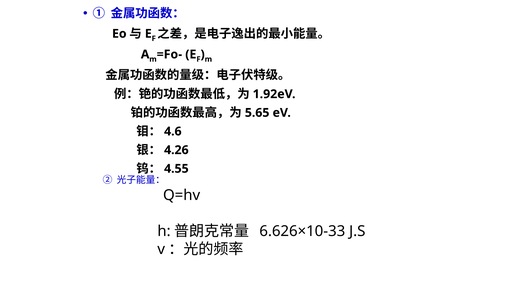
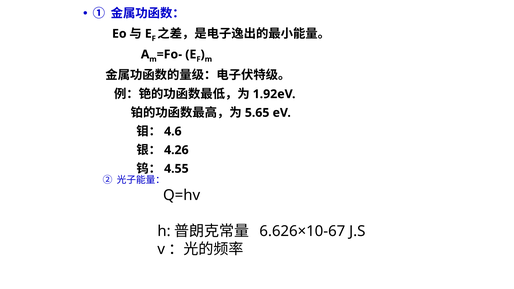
6.626×10-33: 6.626×10-33 -> 6.626×10-67
